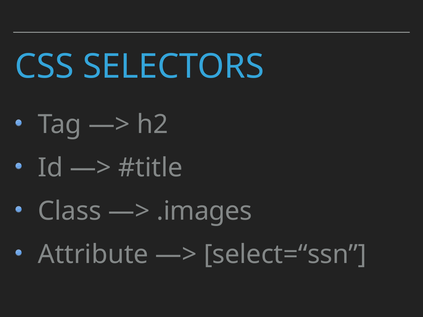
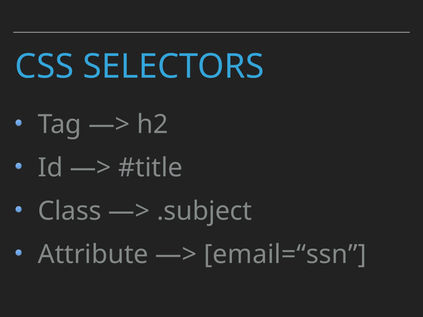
.images: .images -> .subject
select=“ssn: select=“ssn -> email=“ssn
